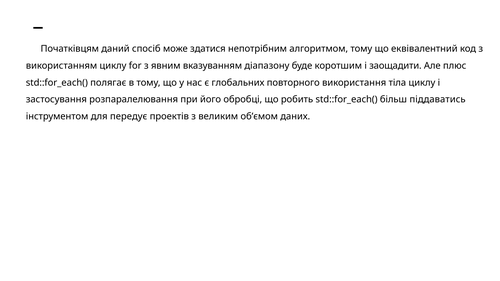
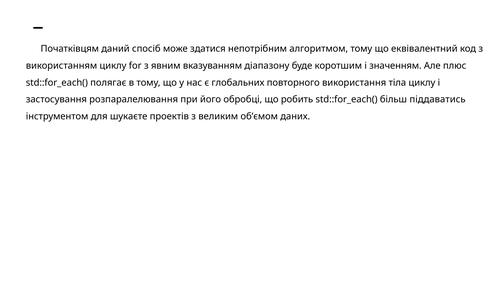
заощадити: заощадити -> значенням
передує: передує -> шукаєте
